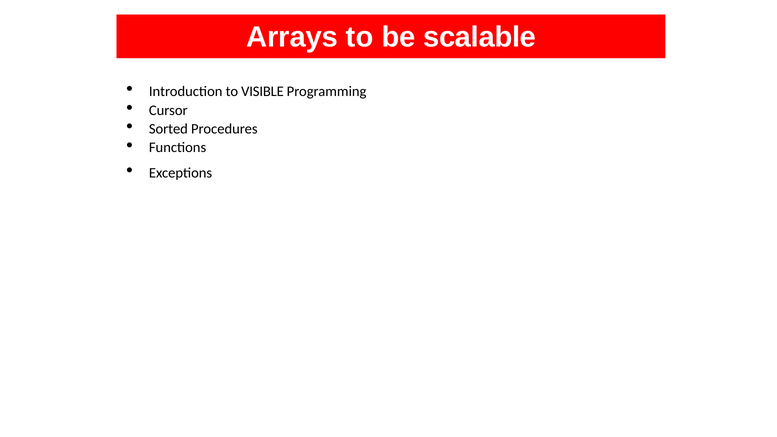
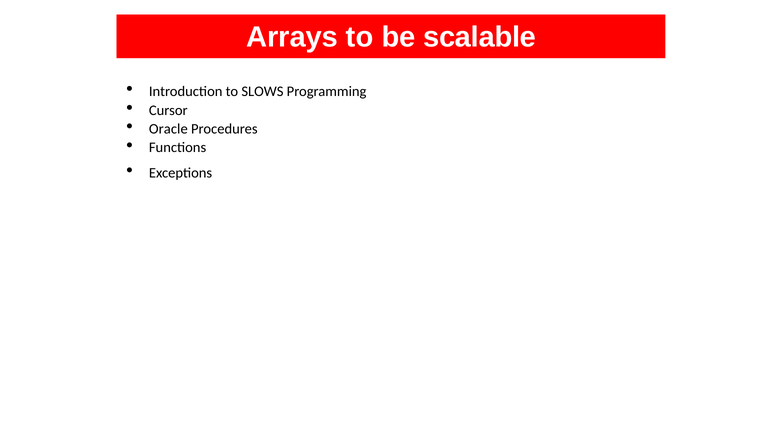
VISIBLE: VISIBLE -> SLOWS
Sorted: Sorted -> Oracle
